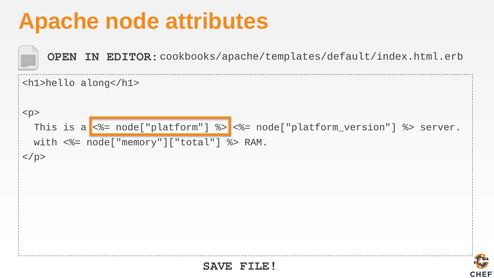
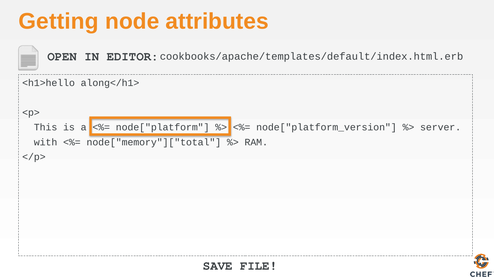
Apache: Apache -> Getting
